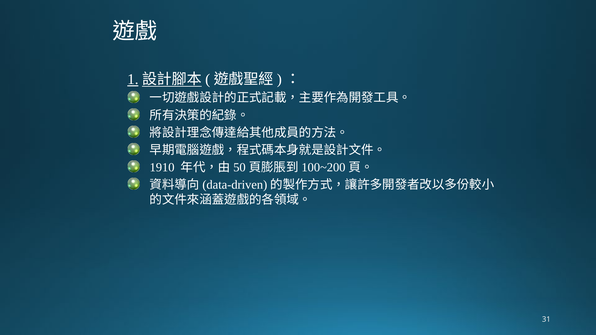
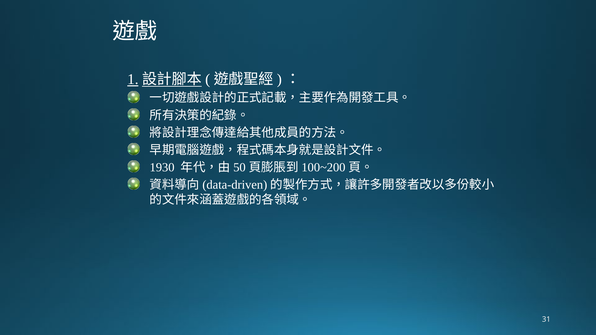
1910: 1910 -> 1930
